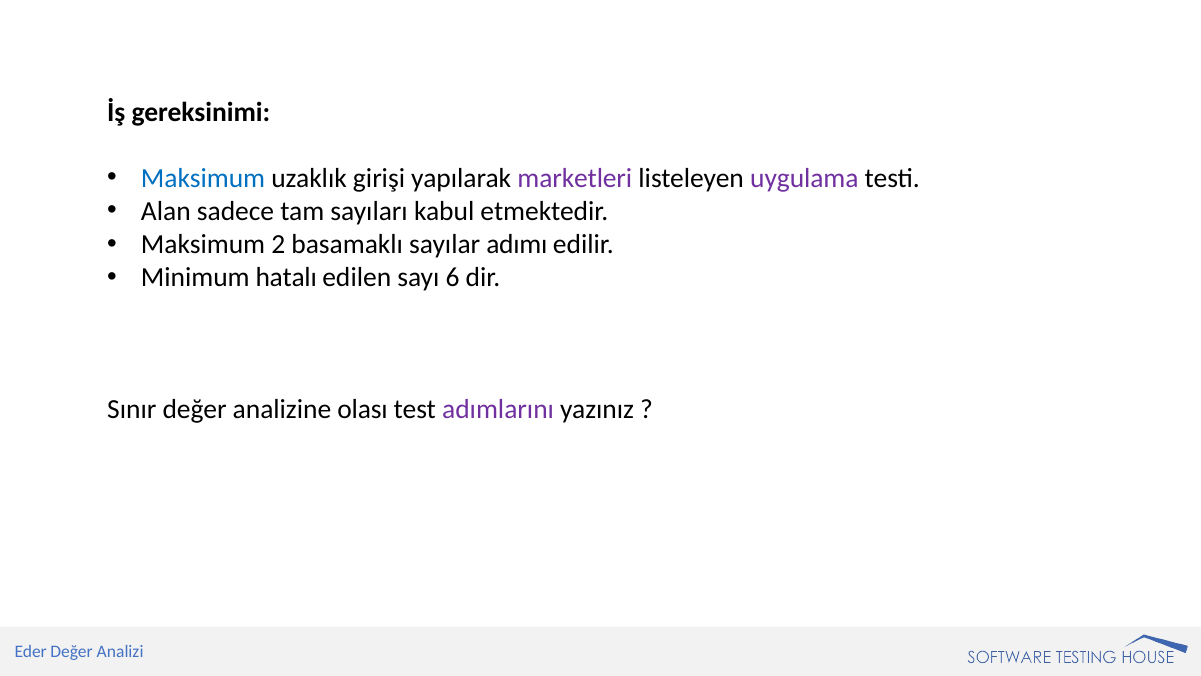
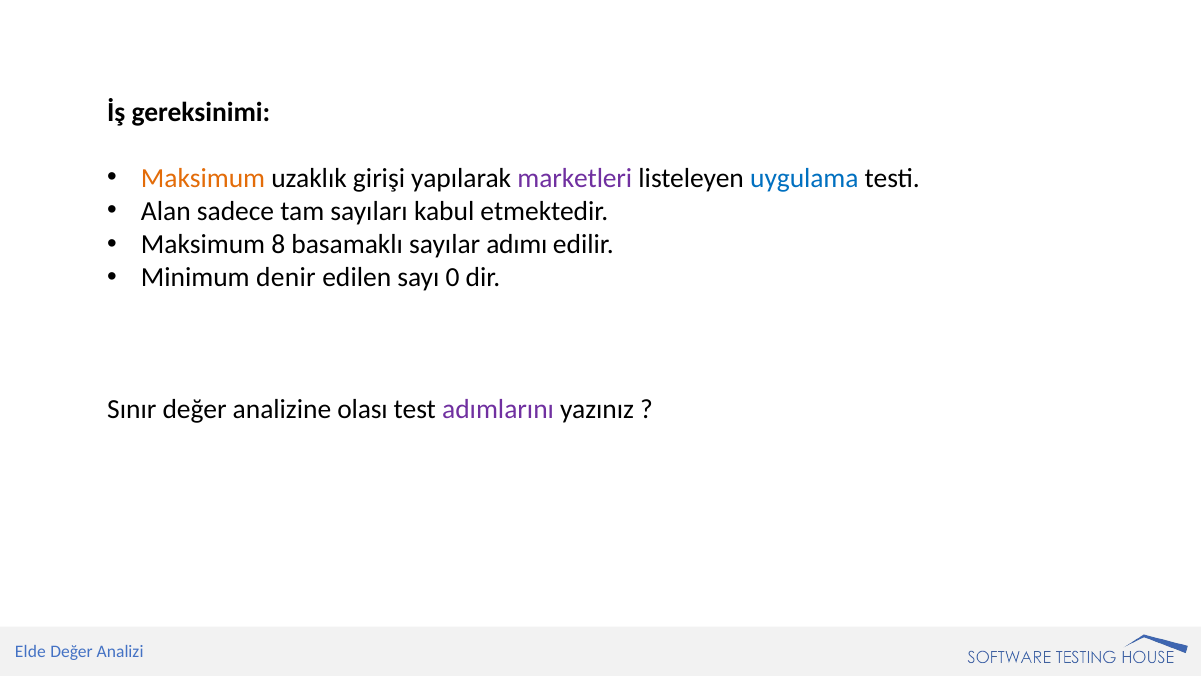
Maksimum at (203, 178) colour: blue -> orange
uygulama colour: purple -> blue
2: 2 -> 8
hatalı: hatalı -> denir
6: 6 -> 0
Eder: Eder -> Elde
